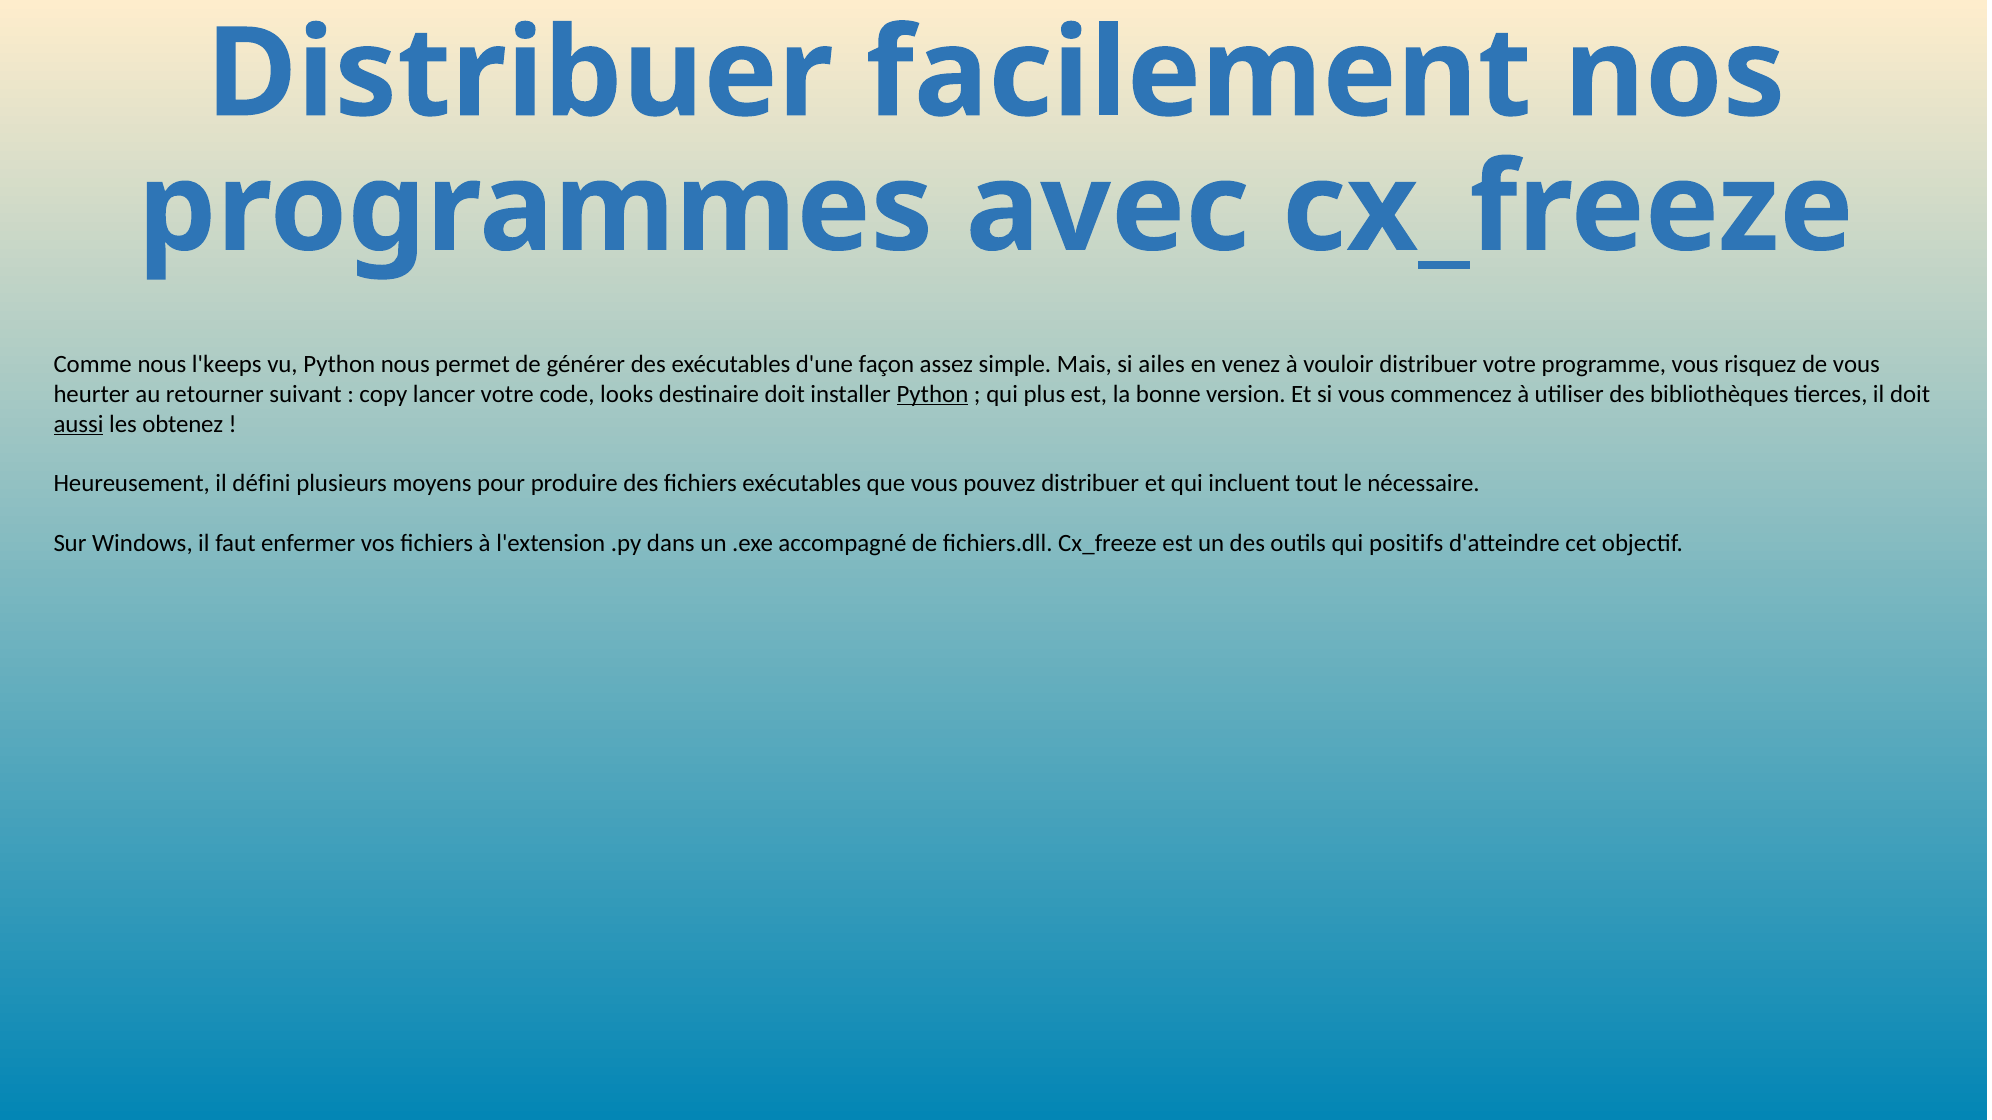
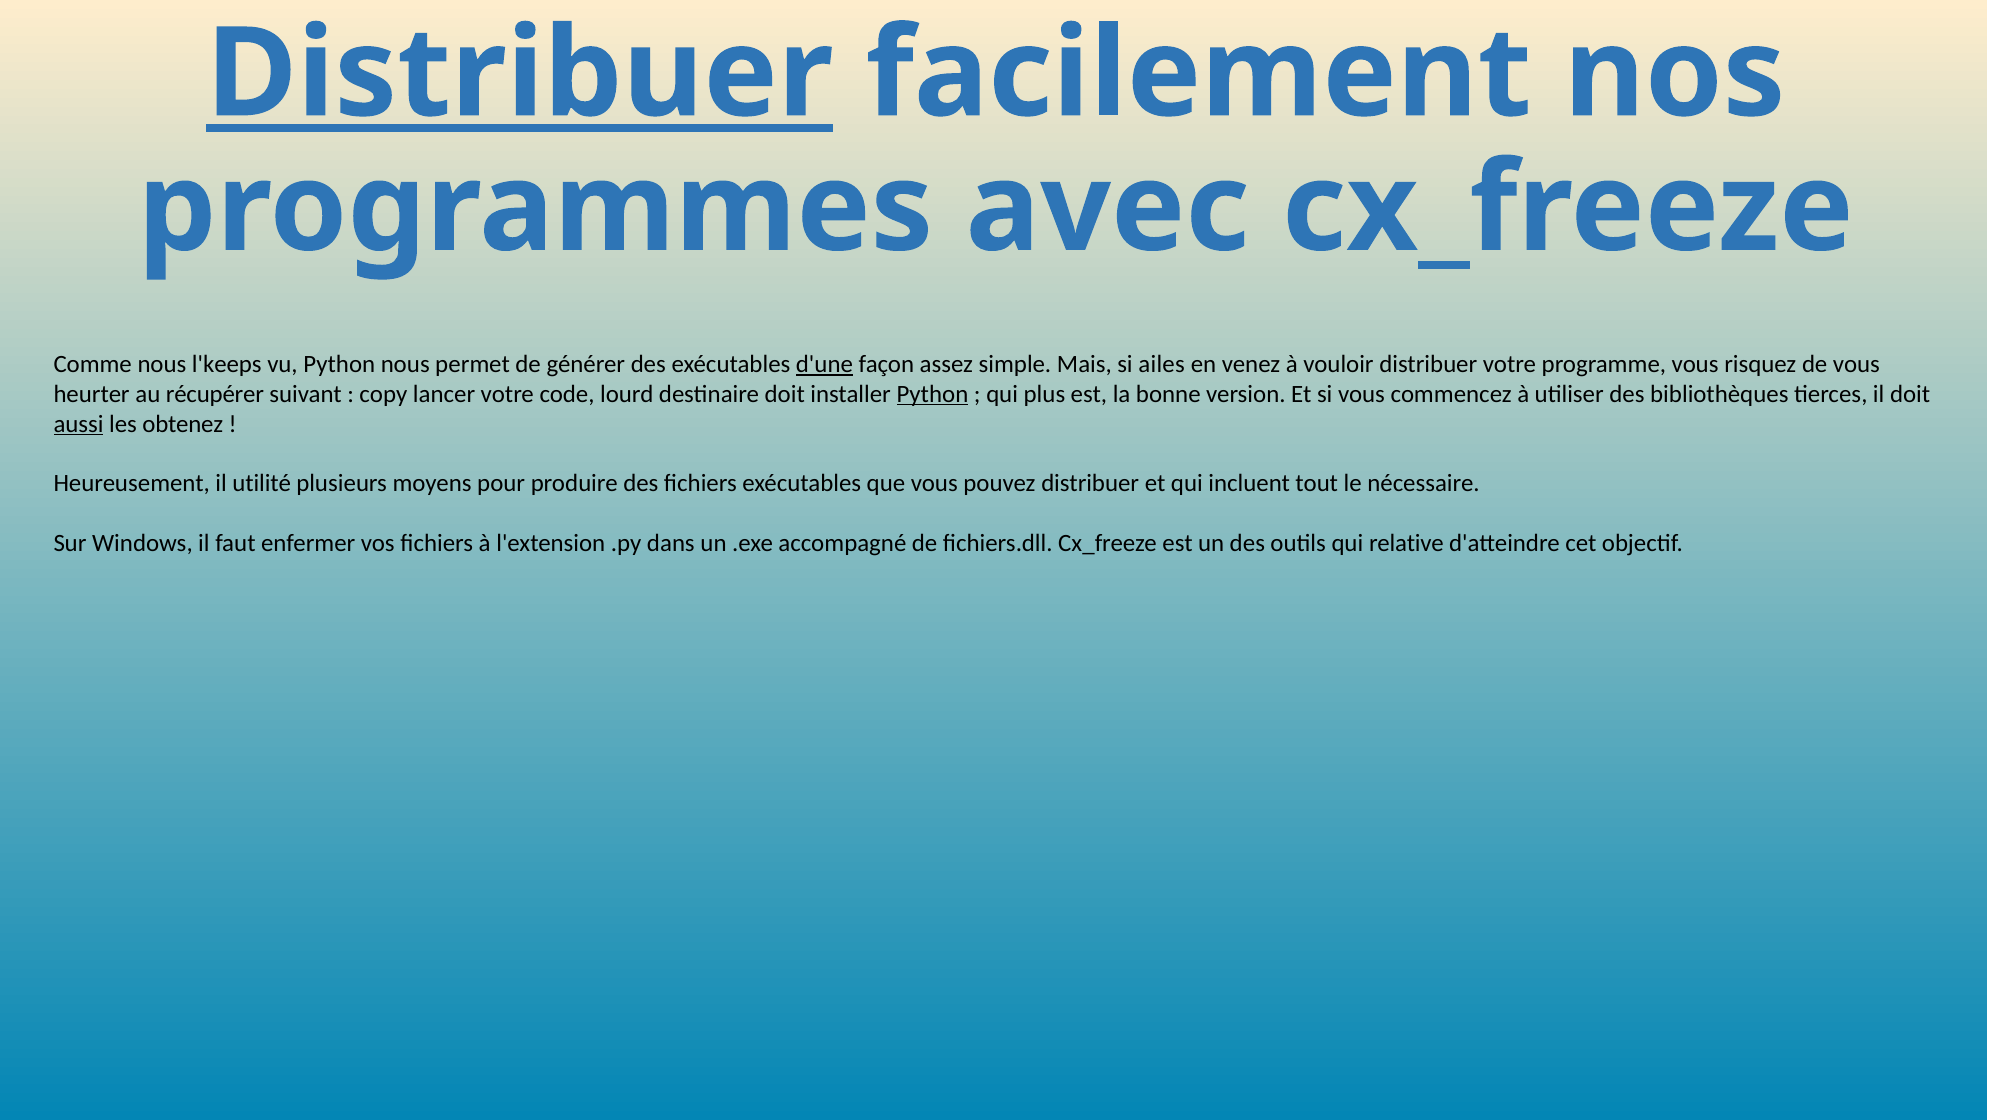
Distribuer at (520, 74) underline: none -> present
d'une underline: none -> present
retourner: retourner -> récupérer
looks: looks -> lourd
défini: défini -> utilité
positifs: positifs -> relative
